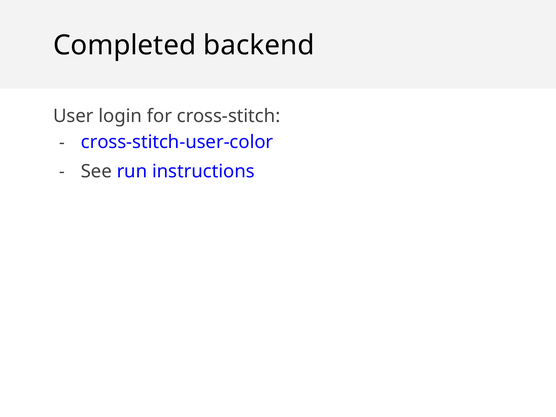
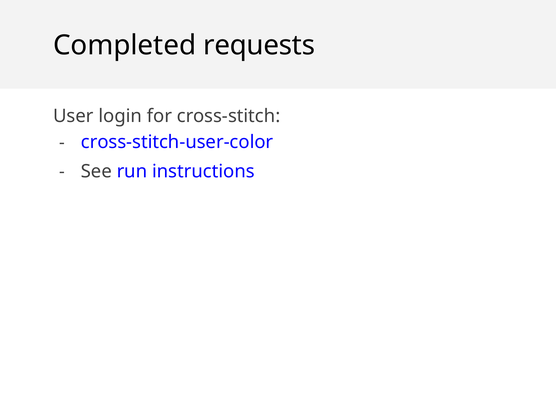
backend: backend -> requests
